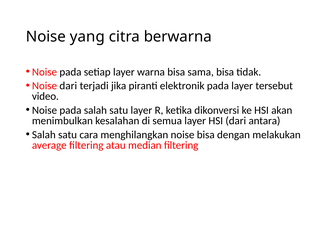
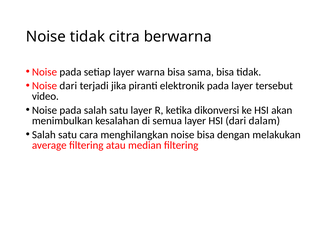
Noise yang: yang -> tidak
antara: antara -> dalam
